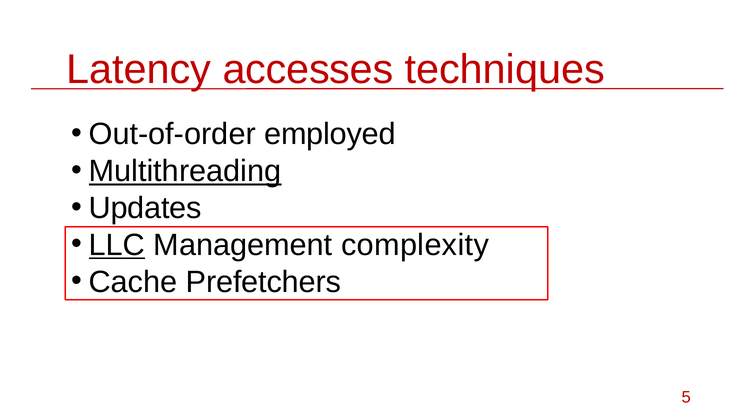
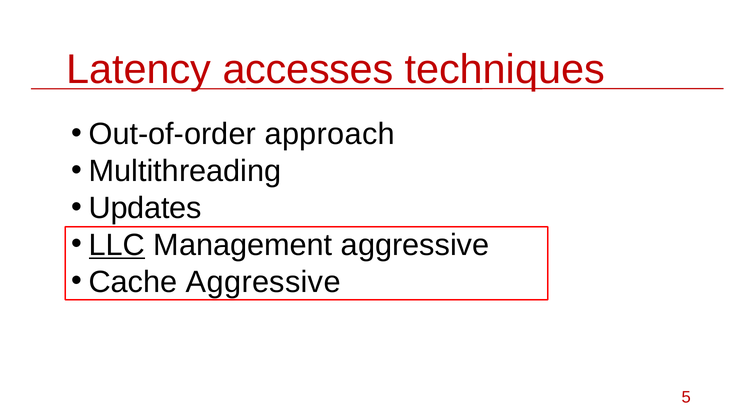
employed: employed -> approach
Multithreading underline: present -> none
Management complexity: complexity -> aggressive
Cache Prefetchers: Prefetchers -> Aggressive
